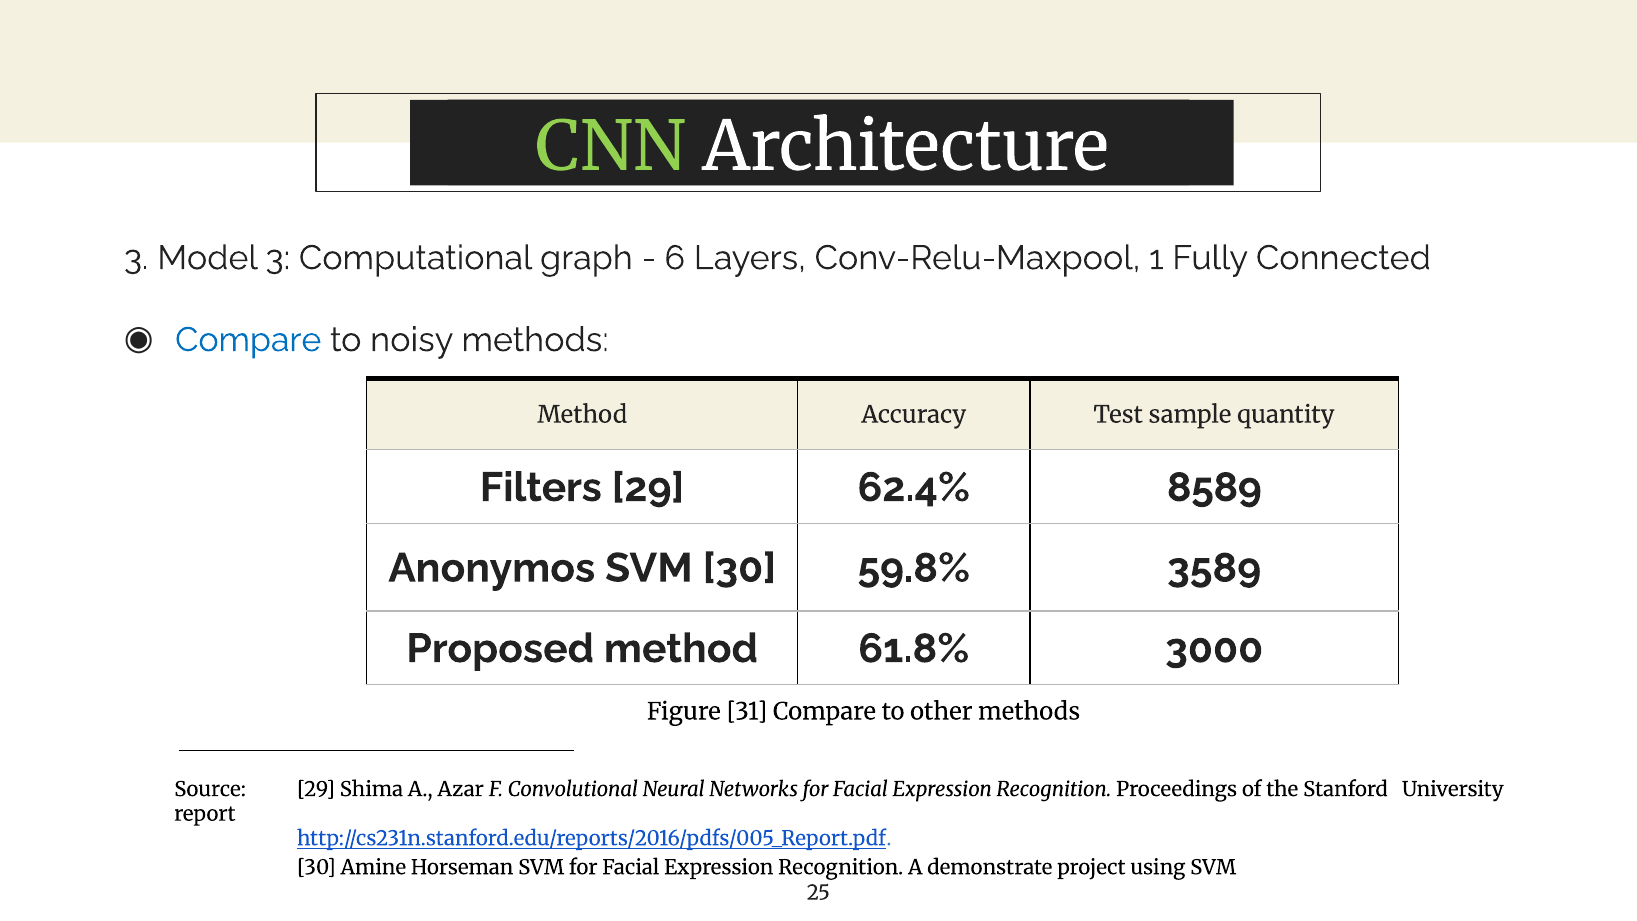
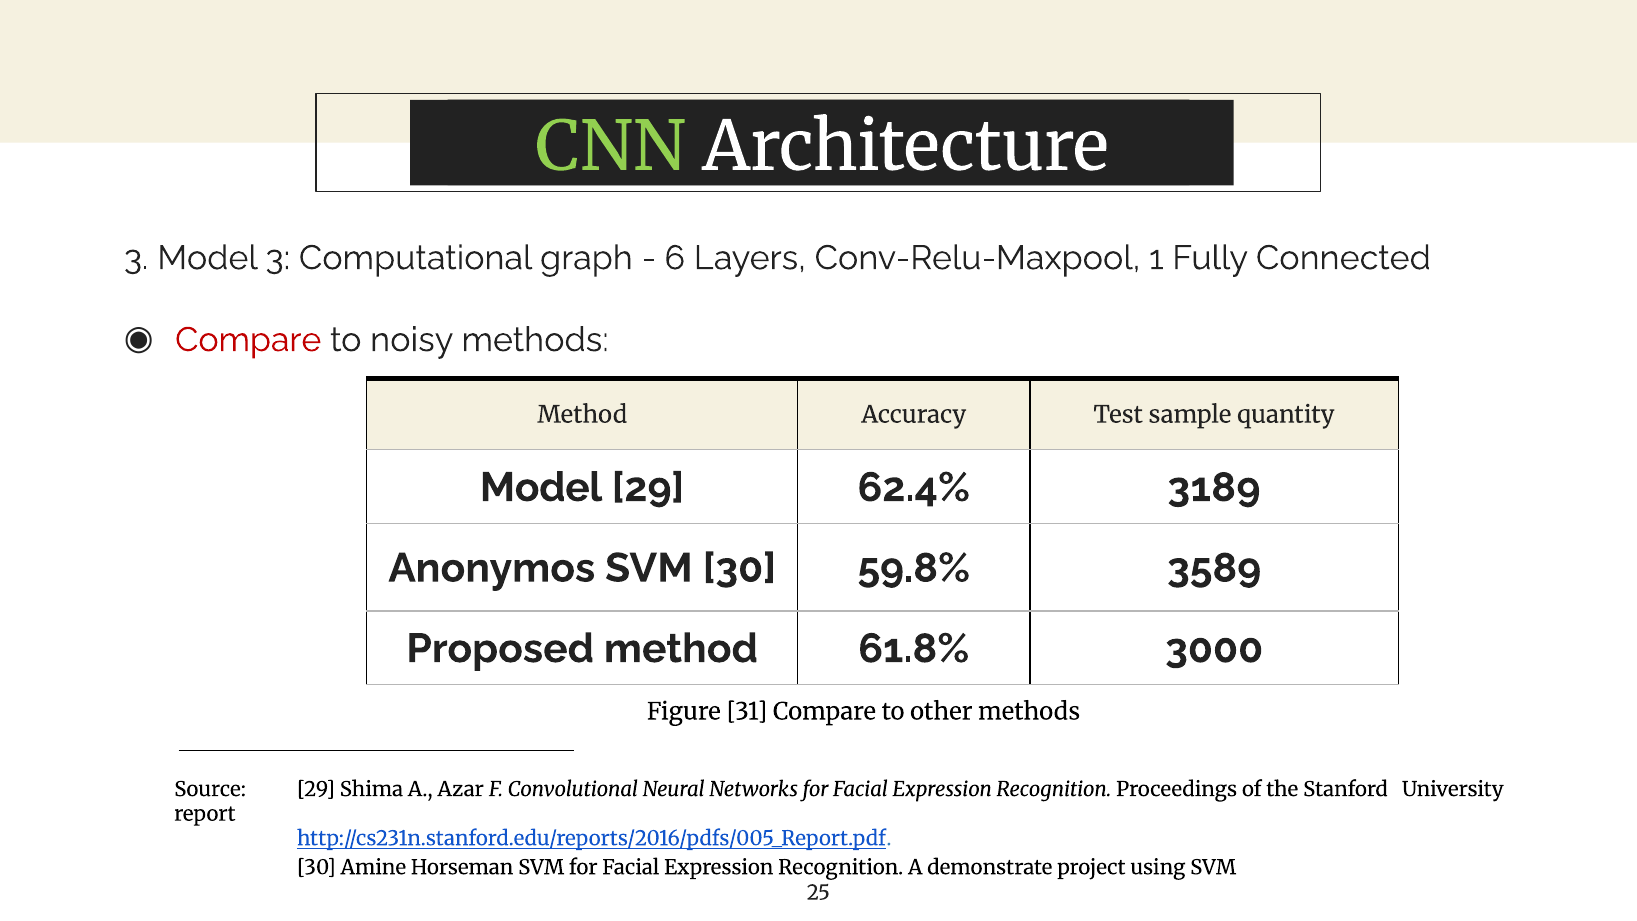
Compare at (248, 340) colour: blue -> red
Filters at (541, 487): Filters -> Model
8589: 8589 -> 3189
